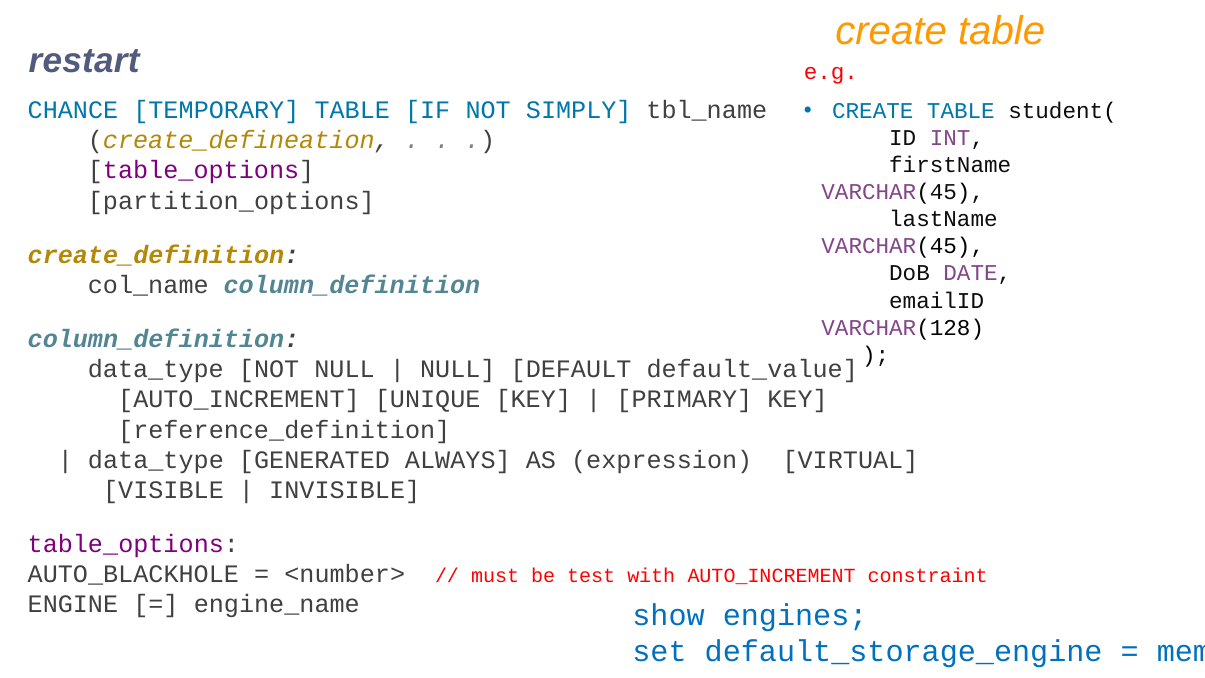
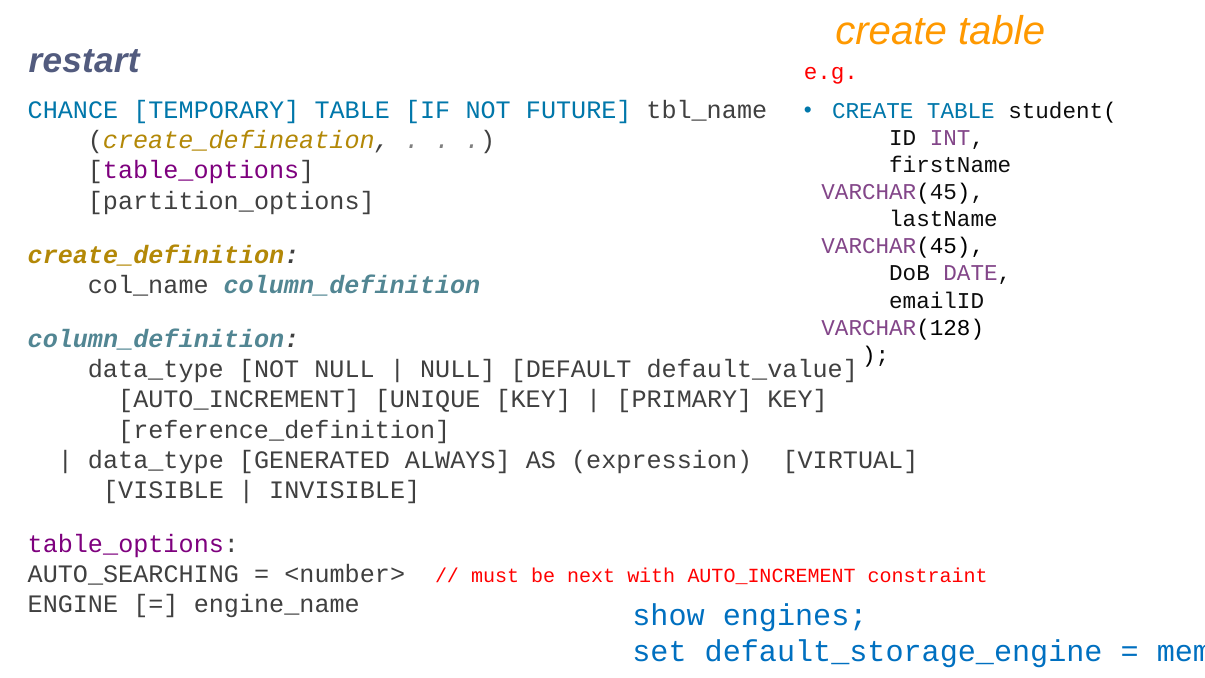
SIMPLY: SIMPLY -> FUTURE
AUTO_BLACKHOLE: AUTO_BLACKHOLE -> AUTO_SEARCHING
test: test -> next
